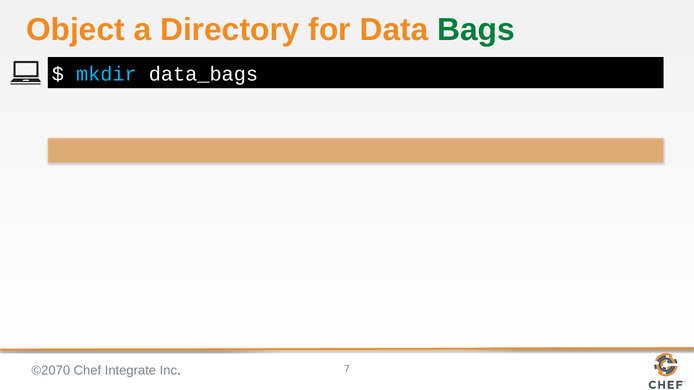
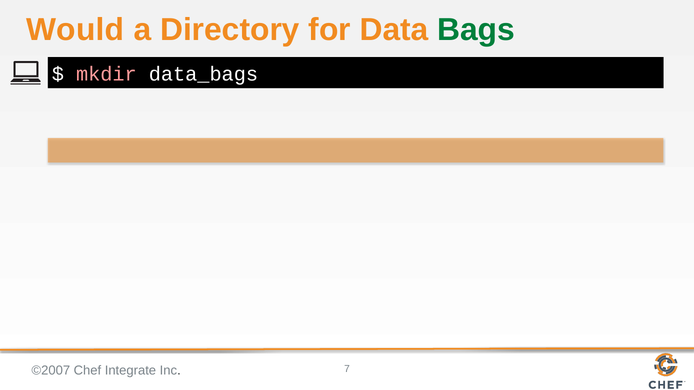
Object: Object -> Would
mkdir colour: light blue -> pink
©2070: ©2070 -> ©2007
